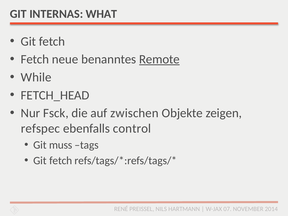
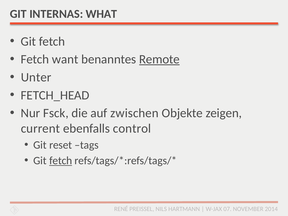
neue: neue -> want
While: While -> Unter
refspec: refspec -> current
muss: muss -> reset
fetch at (61, 161) underline: none -> present
